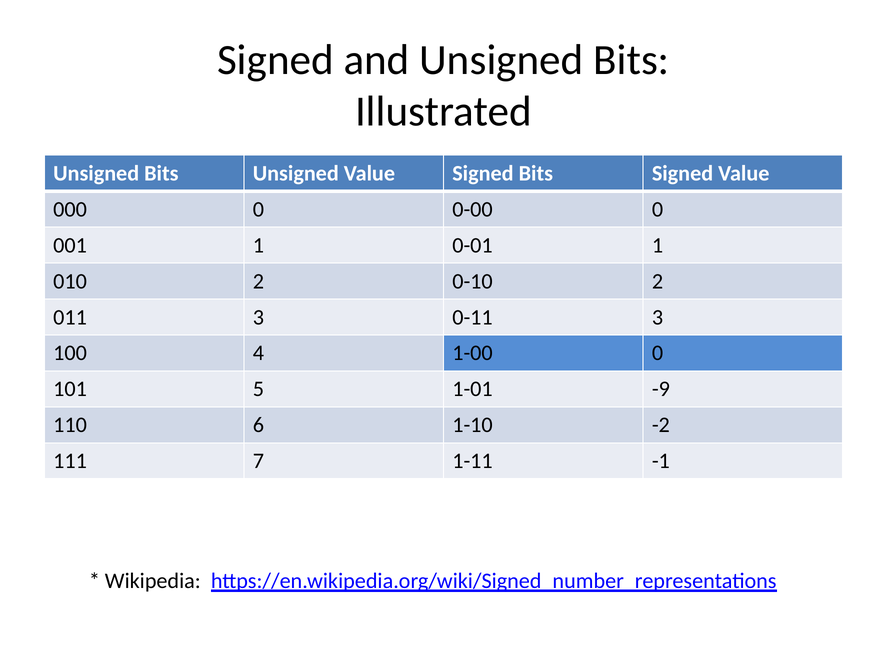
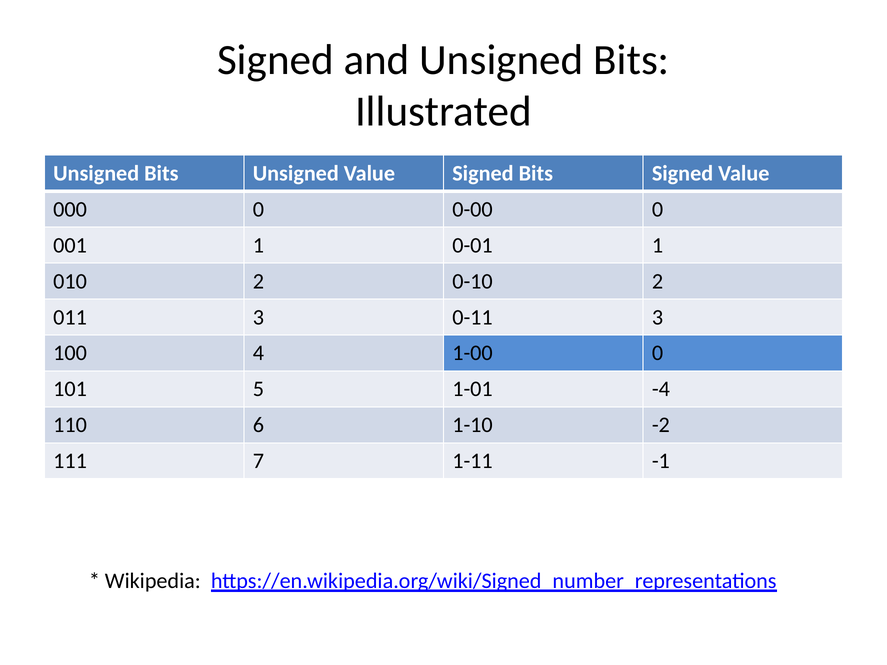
-9: -9 -> -4
